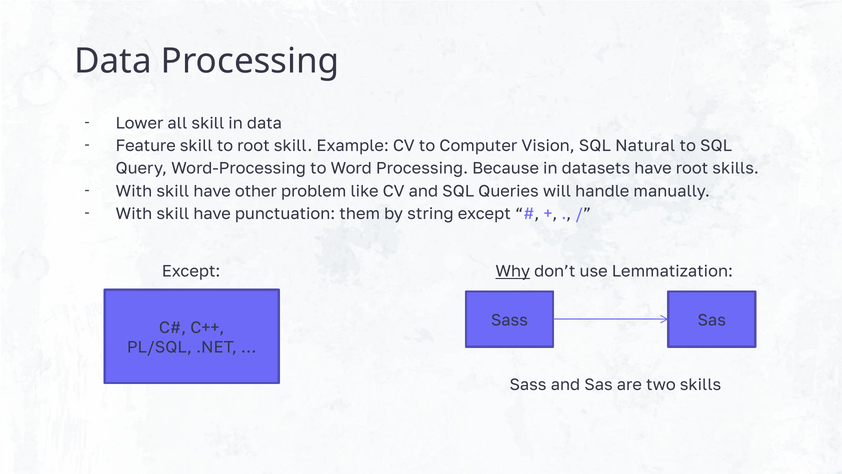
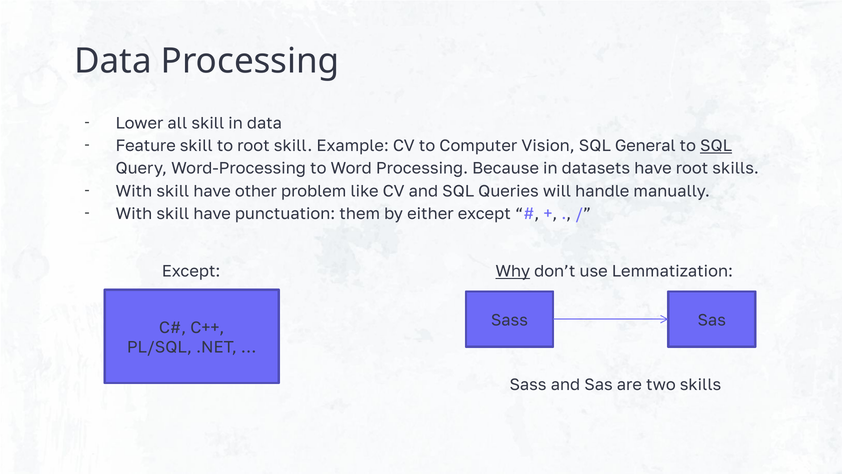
Natural: Natural -> General
SQL at (716, 146) underline: none -> present
string: string -> either
